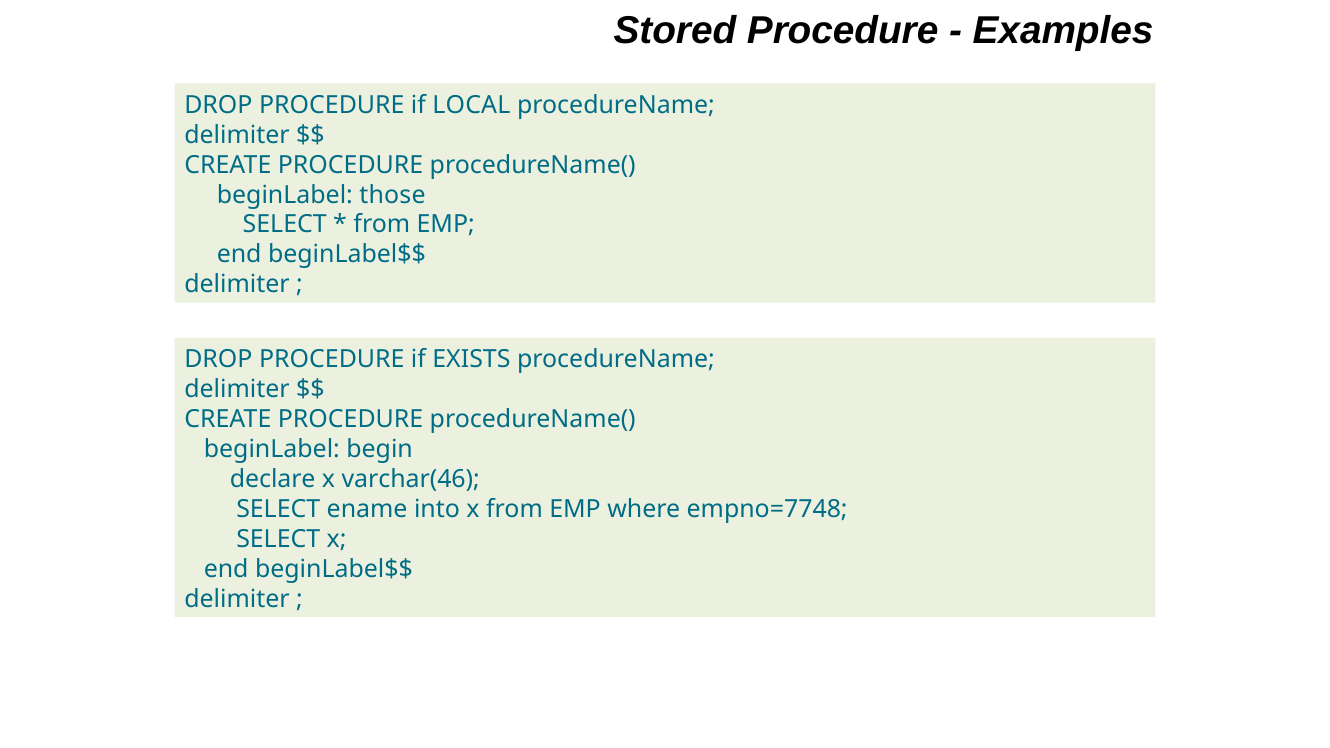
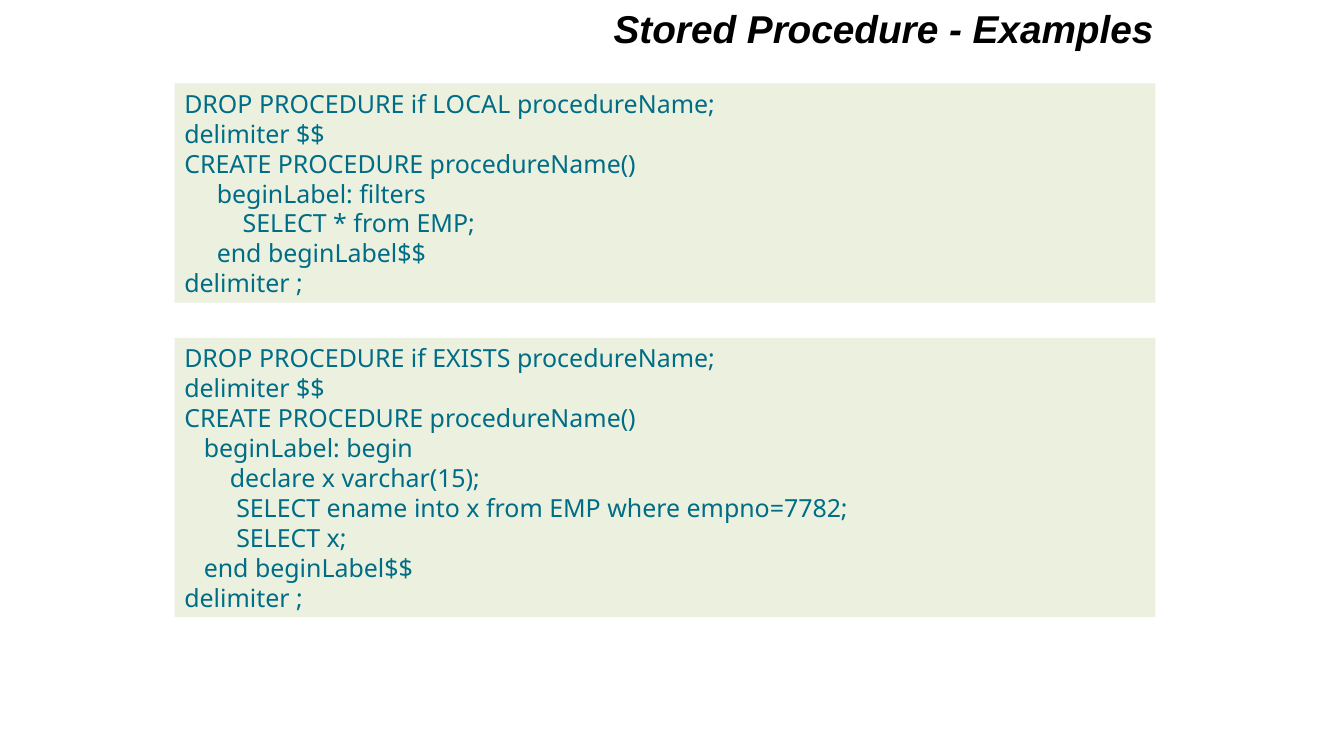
those: those -> filters
varchar(46: varchar(46 -> varchar(15
empno=7748: empno=7748 -> empno=7782
